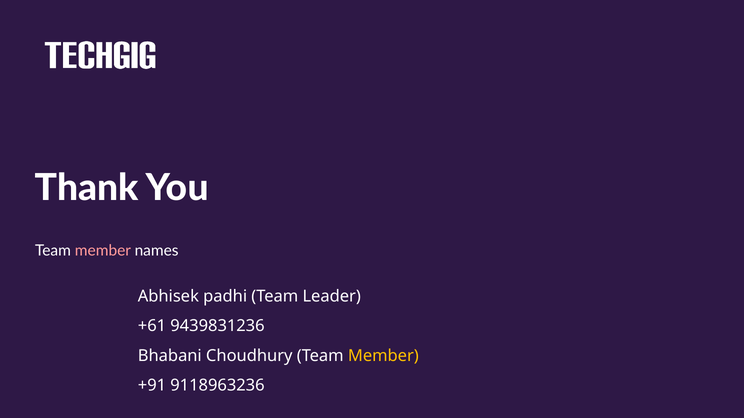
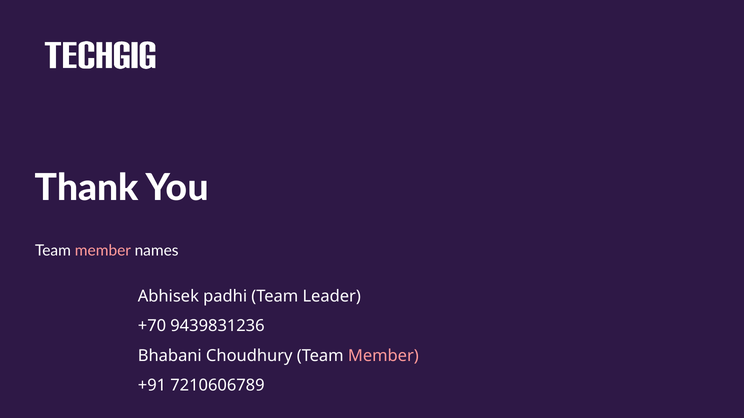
+61: +61 -> +70
Member at (383, 356) colour: yellow -> pink
9118963236: 9118963236 -> 7210606789
